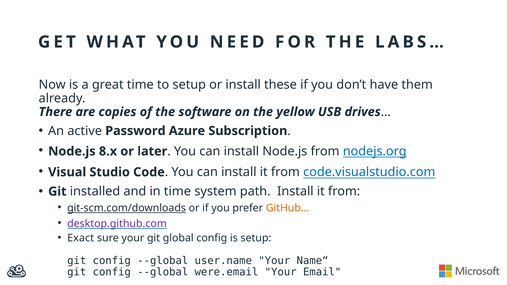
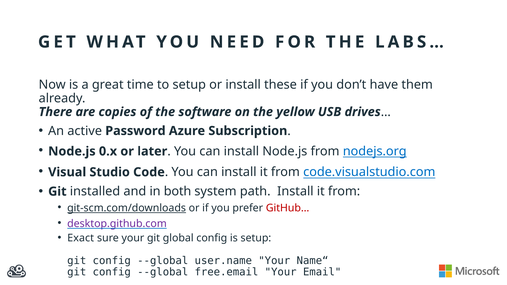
8.x: 8.x -> 0.x
in time: time -> both
GitHub… colour: orange -> red
were.email: were.email -> free.email
